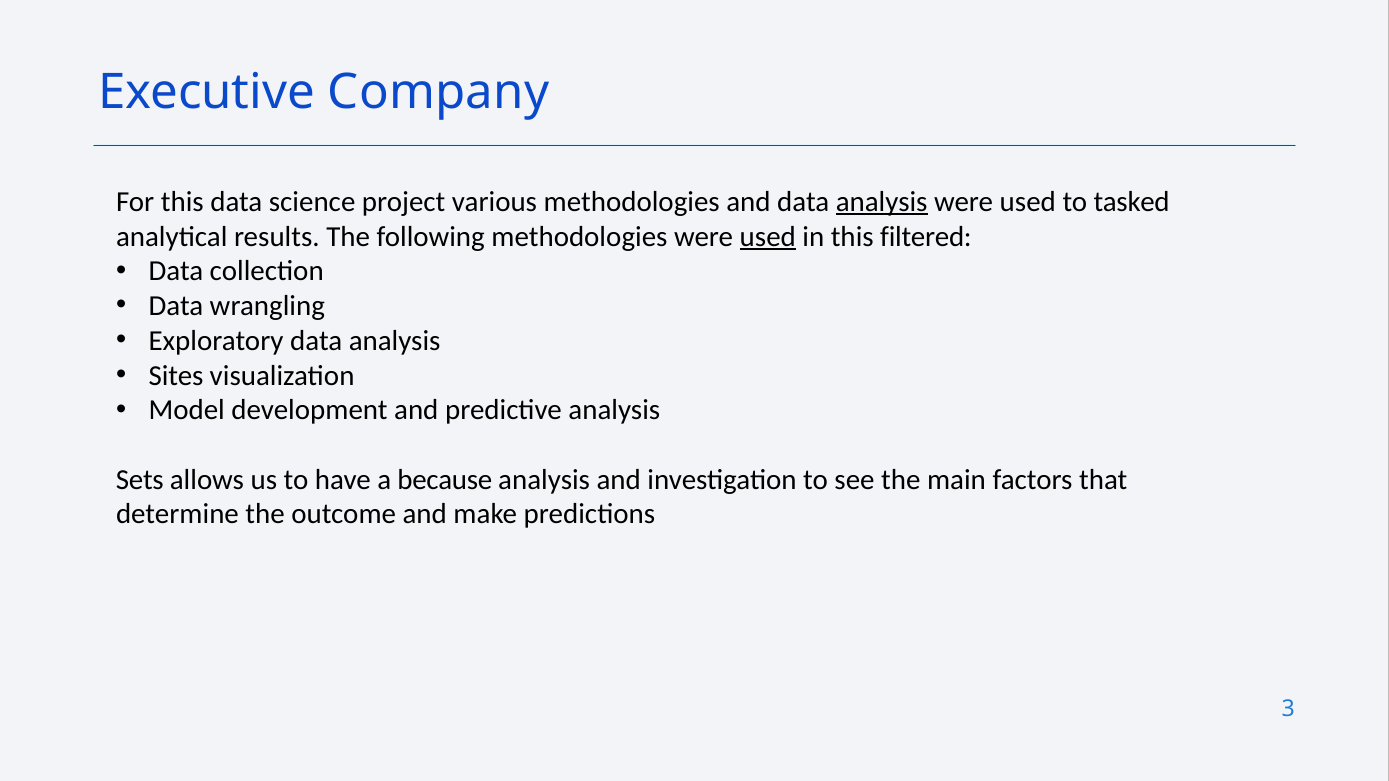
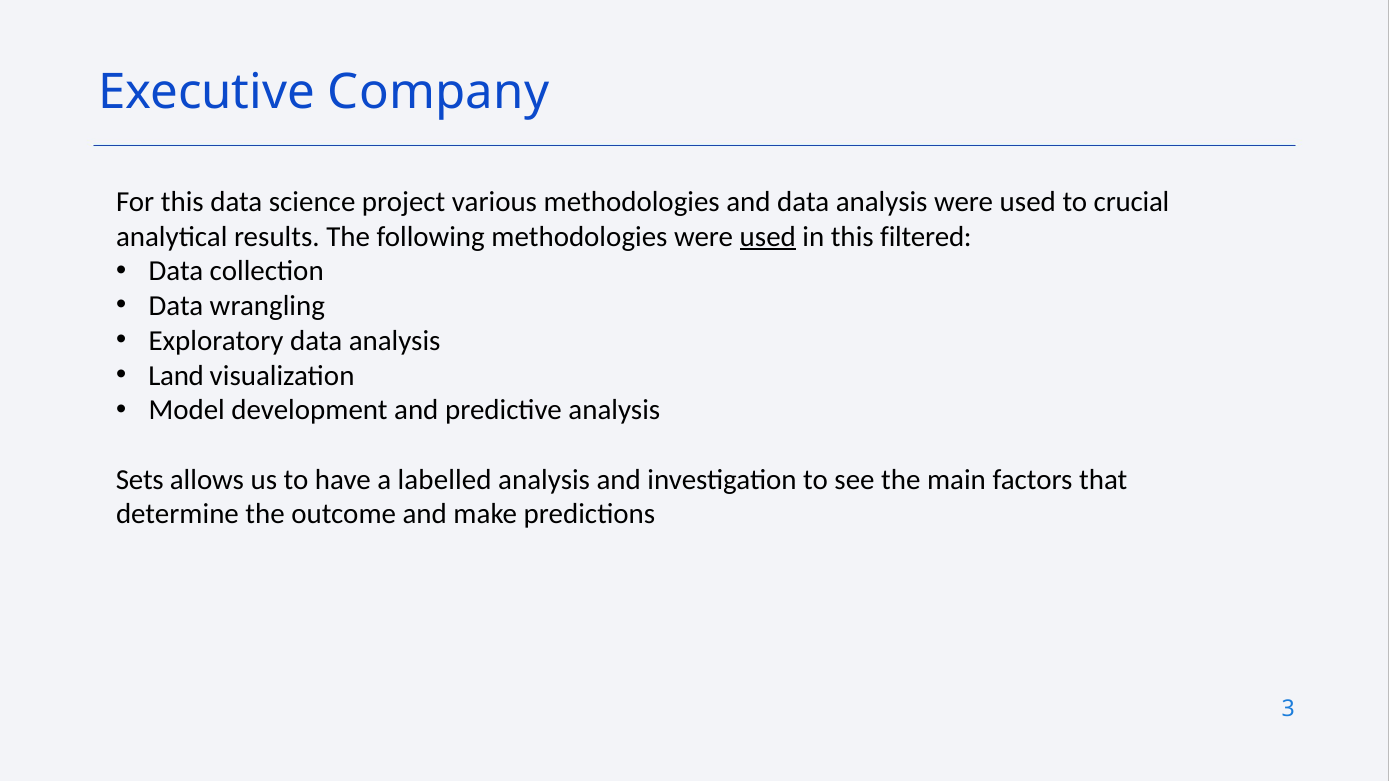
analysis at (882, 202) underline: present -> none
tasked: tasked -> crucial
Sites: Sites -> Land
because: because -> labelled
